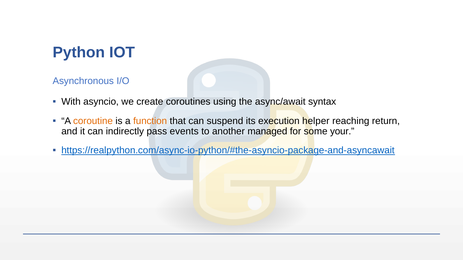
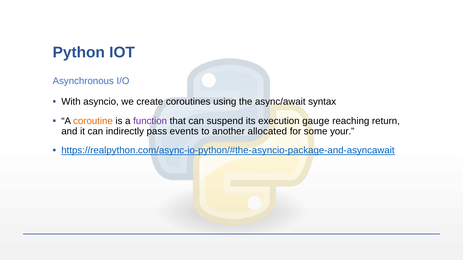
function colour: orange -> purple
helper: helper -> gauge
managed: managed -> allocated
